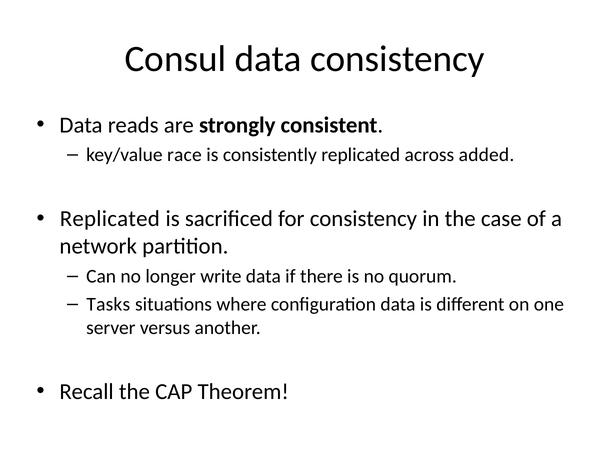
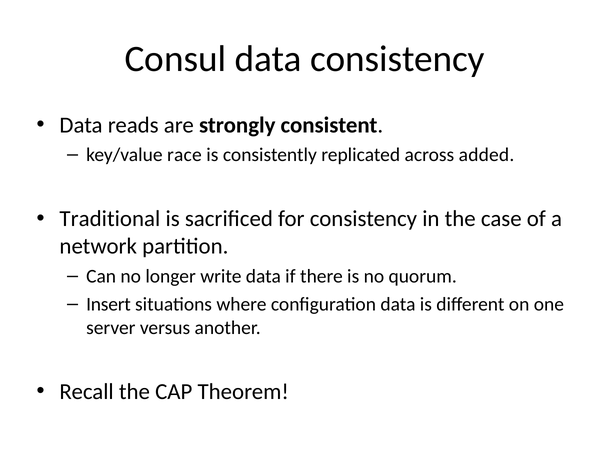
Replicated at (110, 219): Replicated -> Traditional
Tasks: Tasks -> Insert
